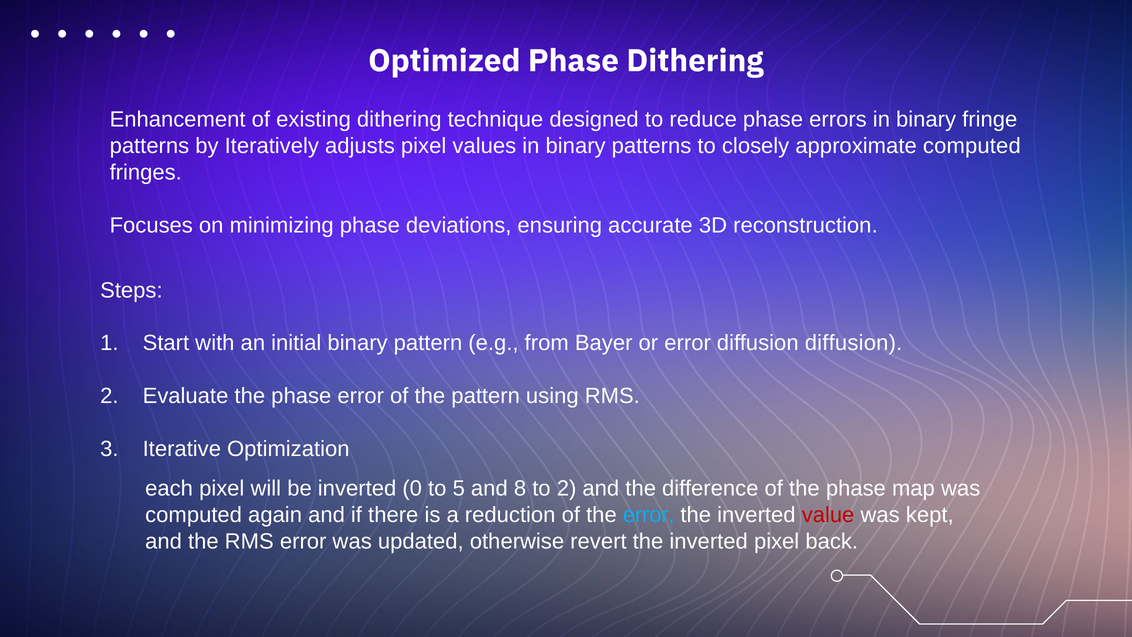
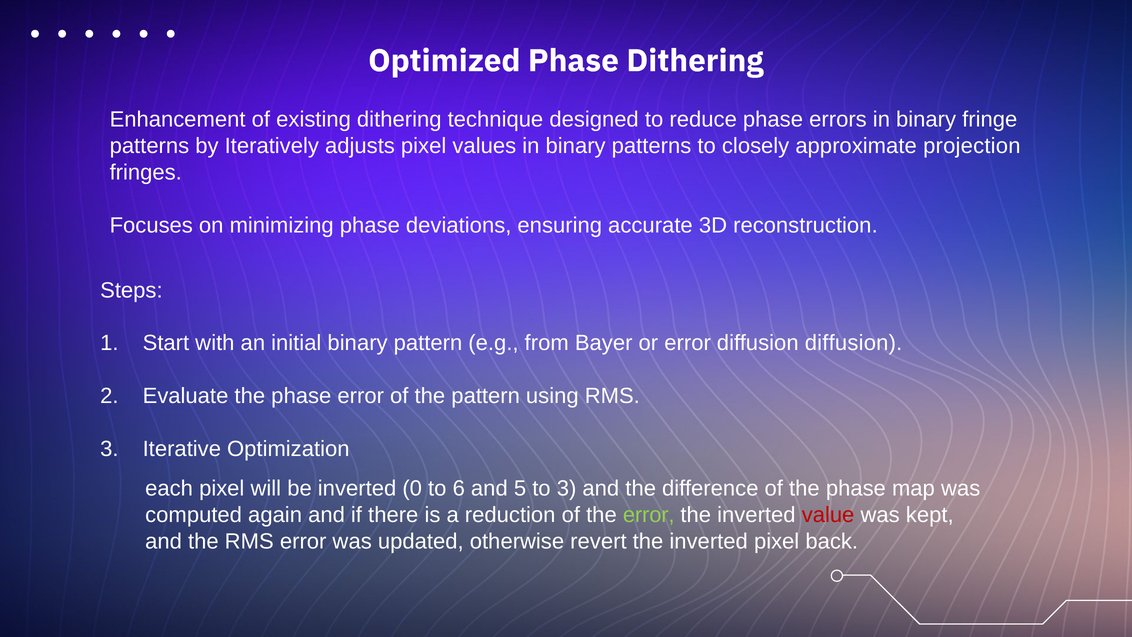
approximate computed: computed -> projection
5: 5 -> 6
8: 8 -> 5
to 2: 2 -> 3
error at (649, 515) colour: light blue -> light green
